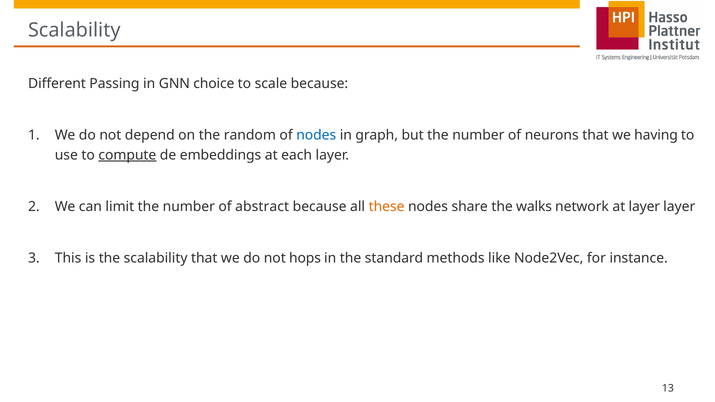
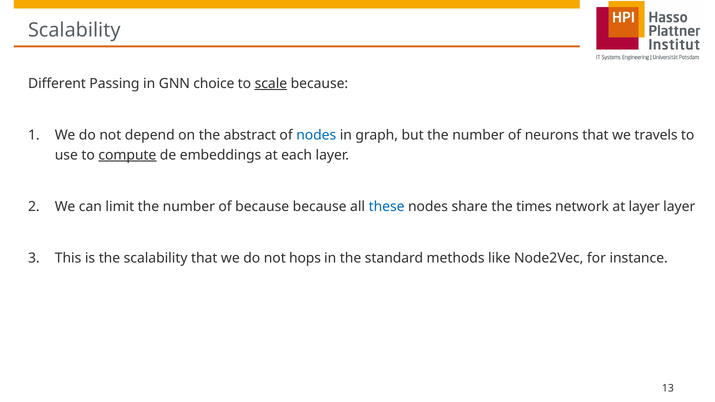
scale underline: none -> present
random: random -> abstract
having: having -> travels
of abstract: abstract -> because
these colour: orange -> blue
walks: walks -> times
